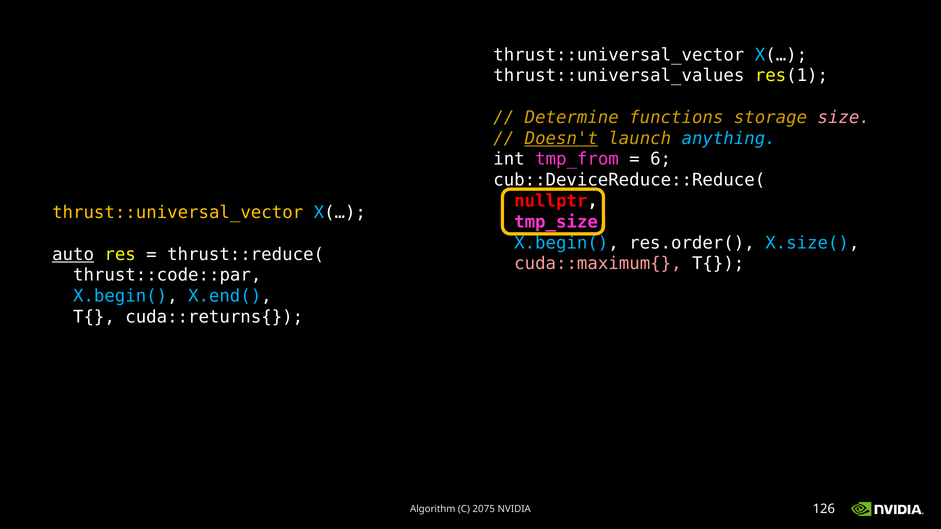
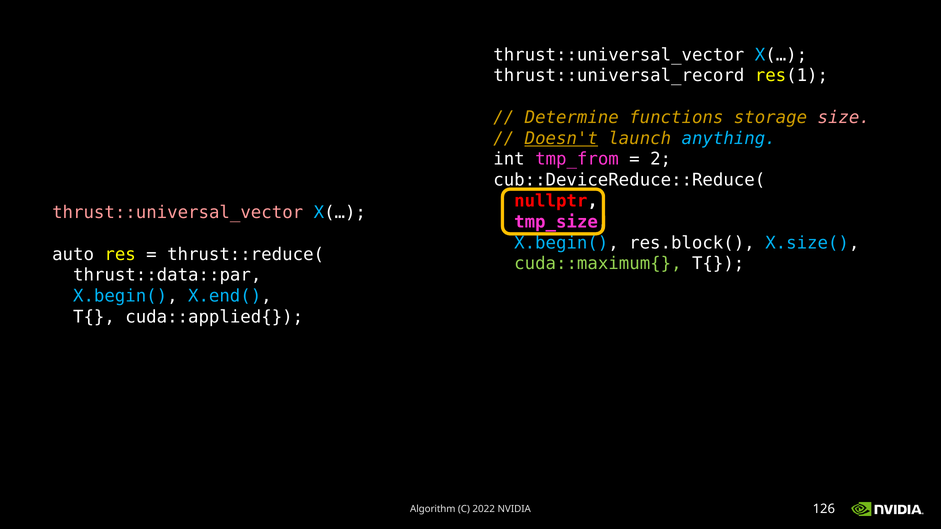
thrust::universal_values: thrust::universal_values -> thrust::universal_record
6: 6 -> 2
thrust::universal_vector at (178, 213) colour: yellow -> pink
res.order(: res.order( -> res.block(
auto underline: present -> none
cuda::maximum{ colour: pink -> light green
thrust::code::par: thrust::code::par -> thrust::data::par
cuda::returns{: cuda::returns{ -> cuda::applied{
2075: 2075 -> 2022
